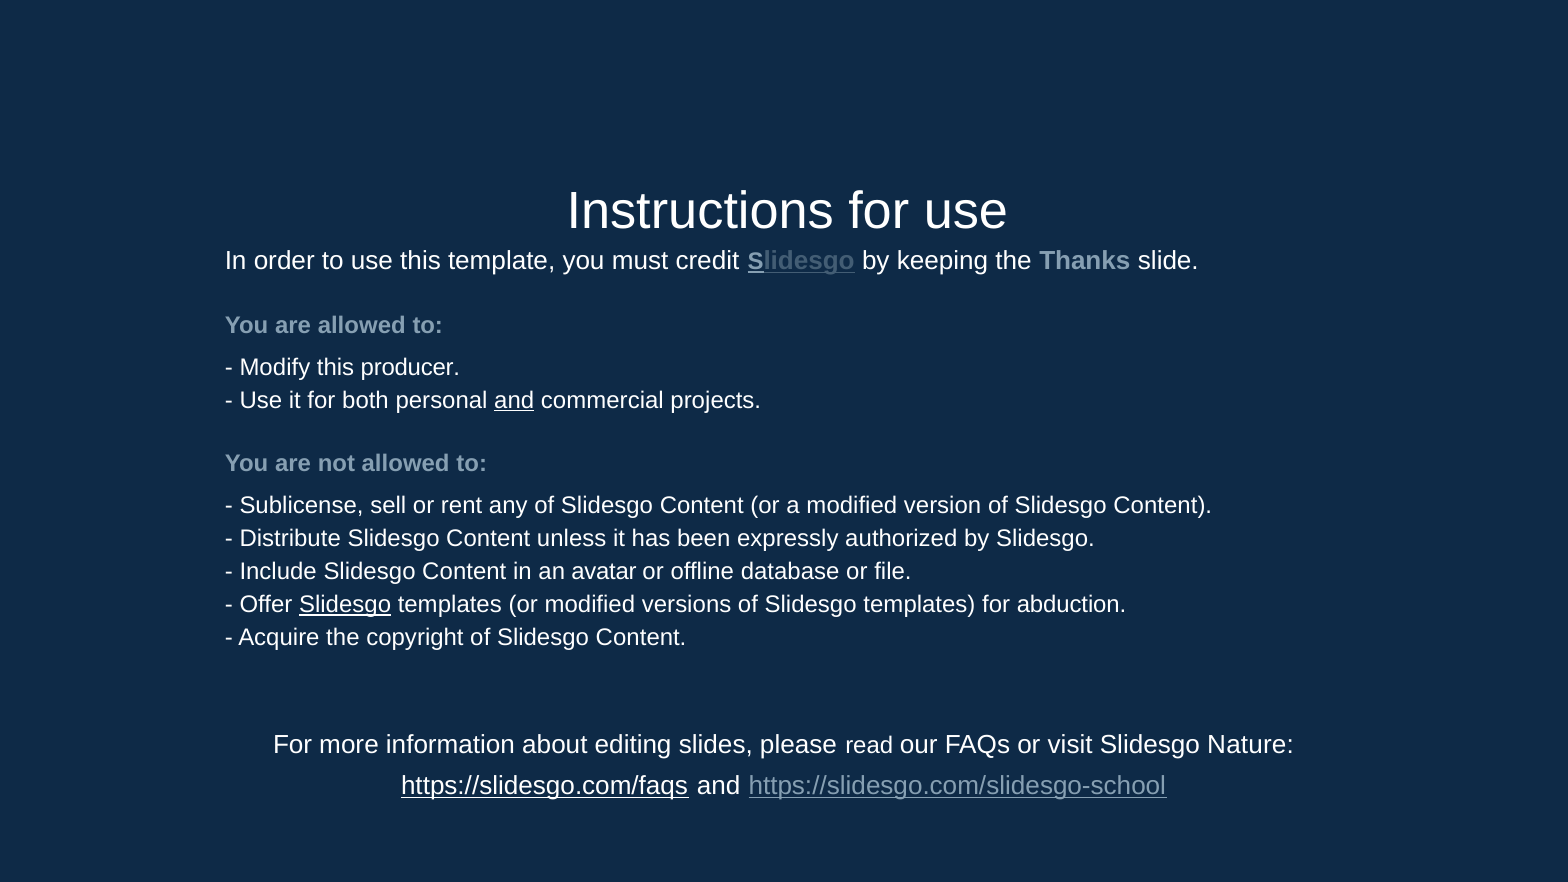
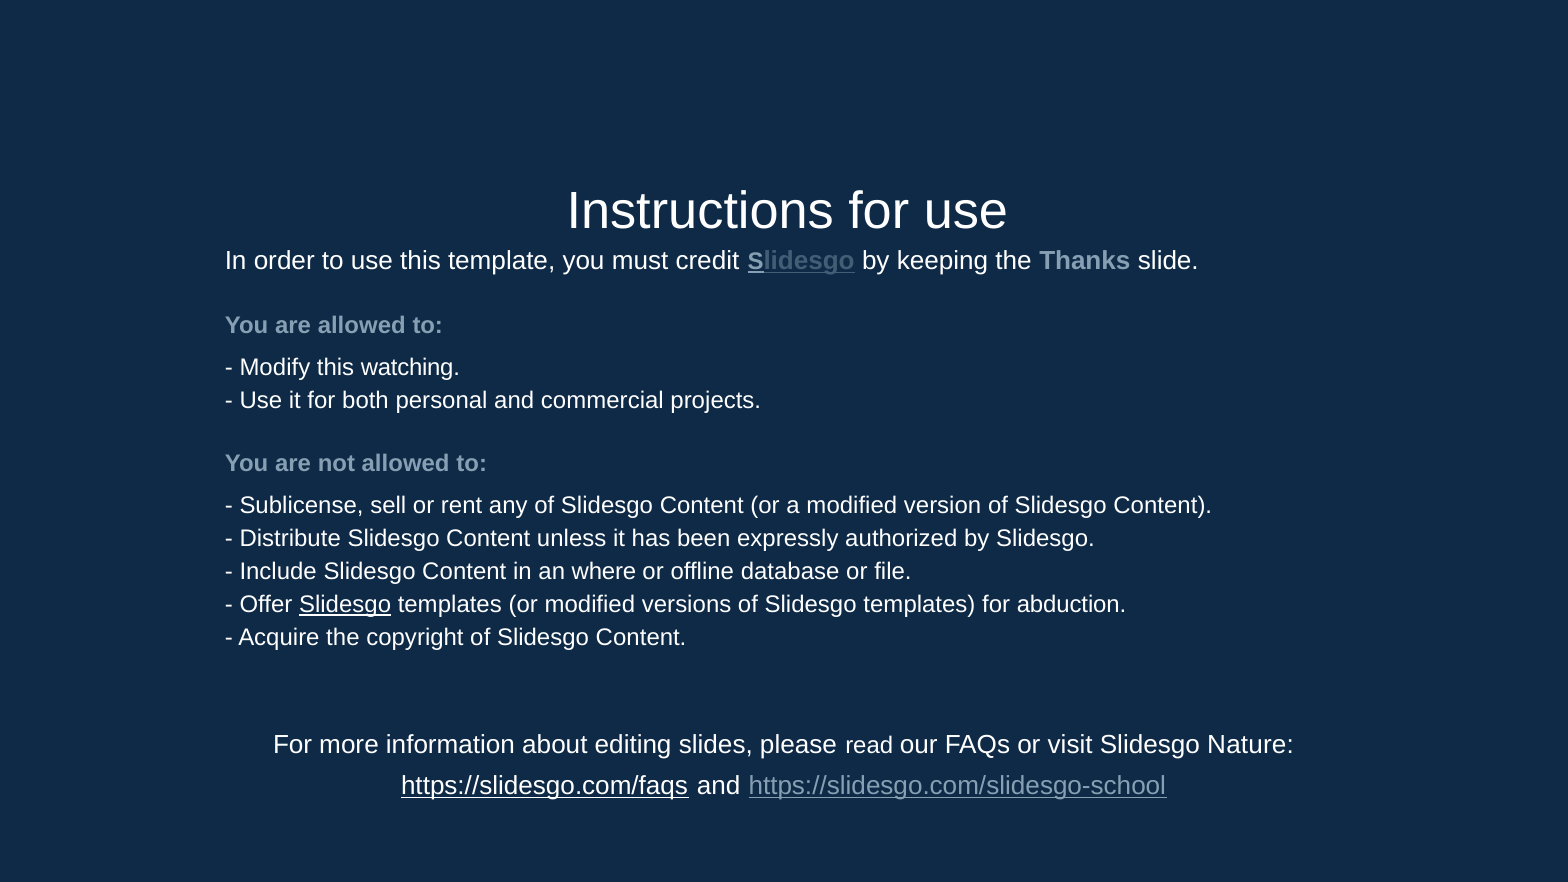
producer: producer -> watching
and at (514, 400) underline: present -> none
avatar: avatar -> where
